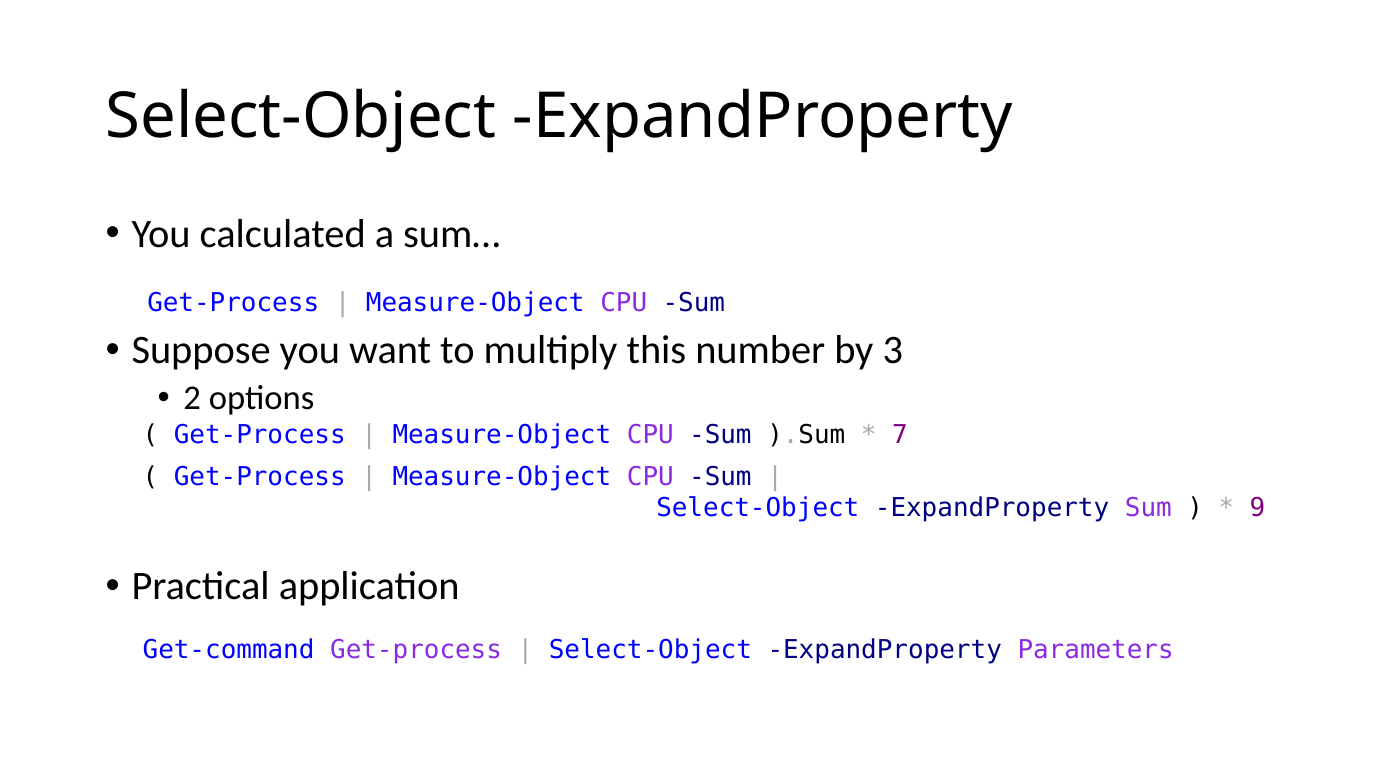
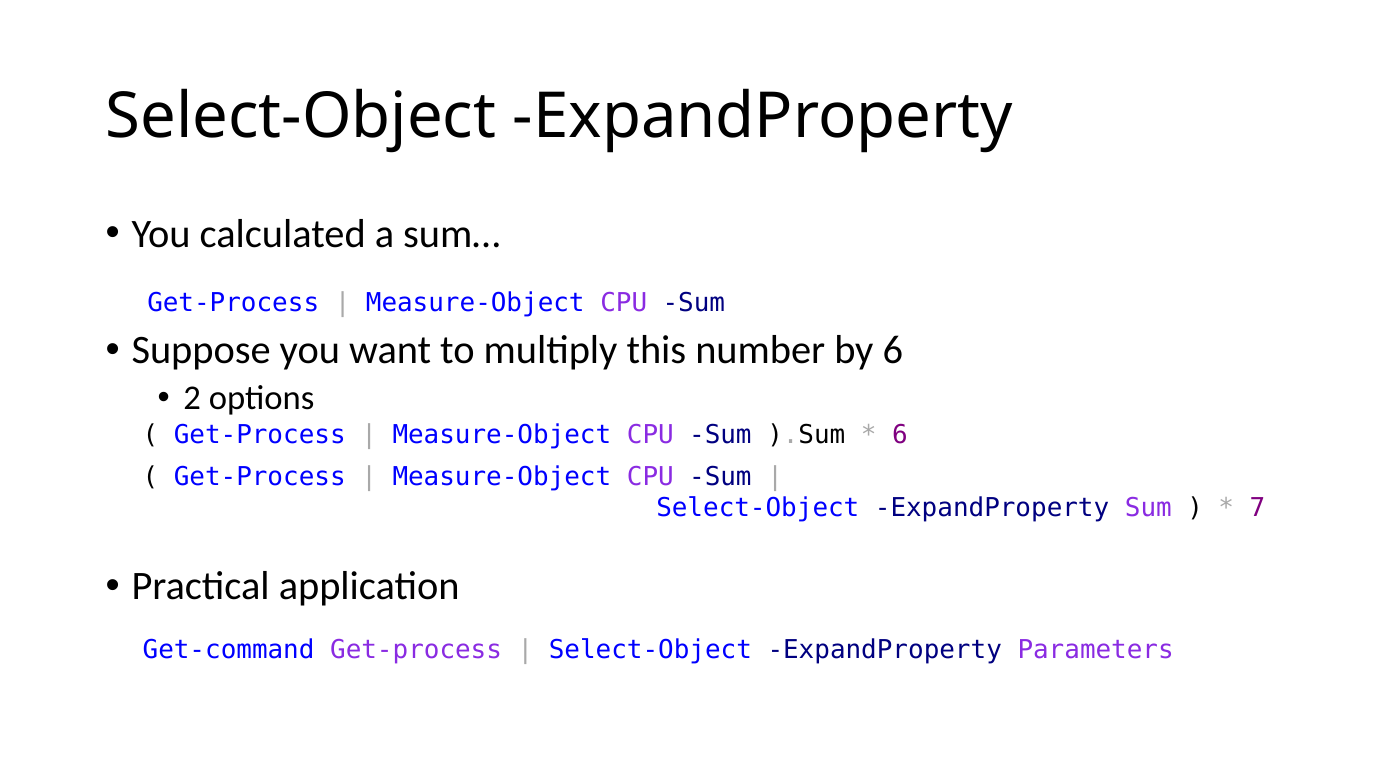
by 3: 3 -> 6
7 at (900, 435): 7 -> 6
9: 9 -> 7
